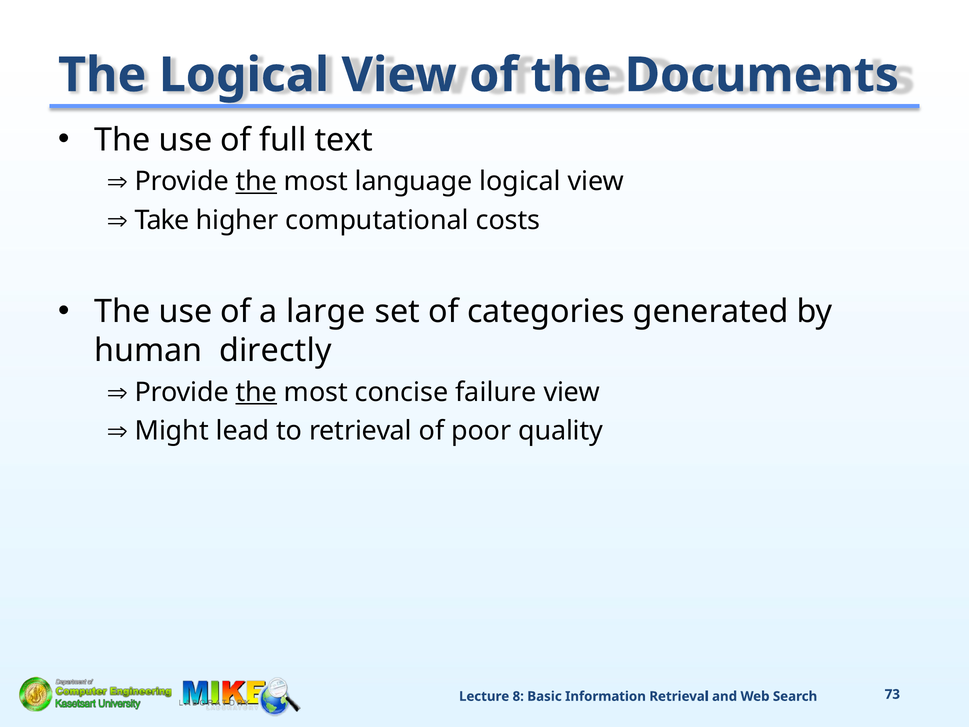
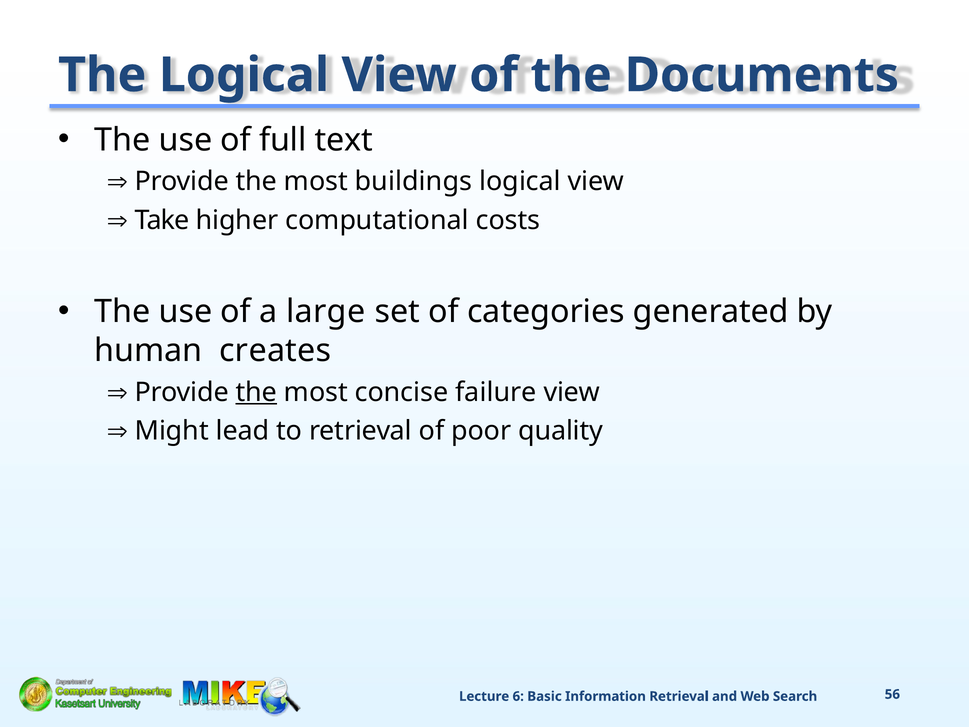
the at (256, 181) underline: present -> none
language: language -> buildings
directly: directly -> creates
8: 8 -> 6
73: 73 -> 56
